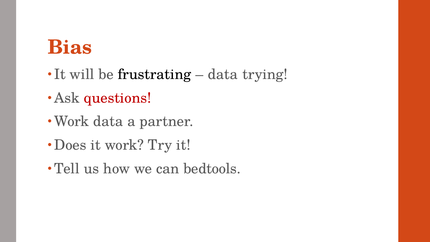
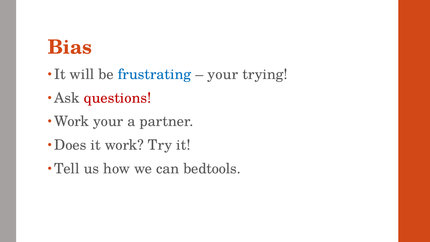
frustrating colour: black -> blue
data at (223, 74): data -> your
Work data: data -> your
